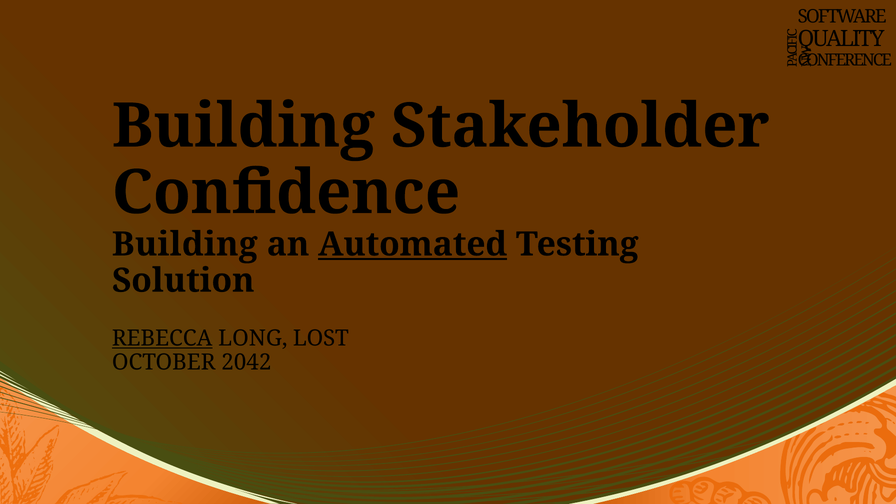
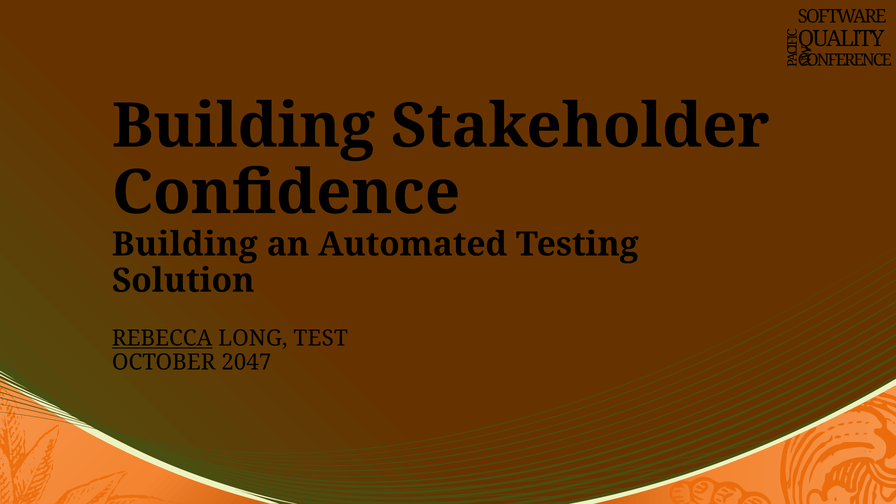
Automated underline: present -> none
LOST: LOST -> TEST
2042: 2042 -> 2047
